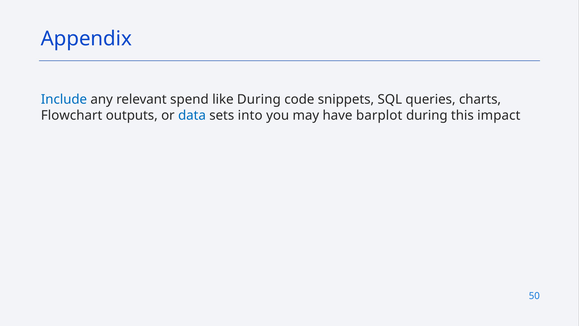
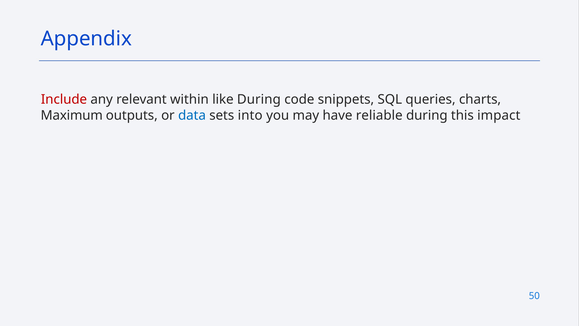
Include colour: blue -> red
spend: spend -> within
Flowchart: Flowchart -> Maximum
barplot: barplot -> reliable
